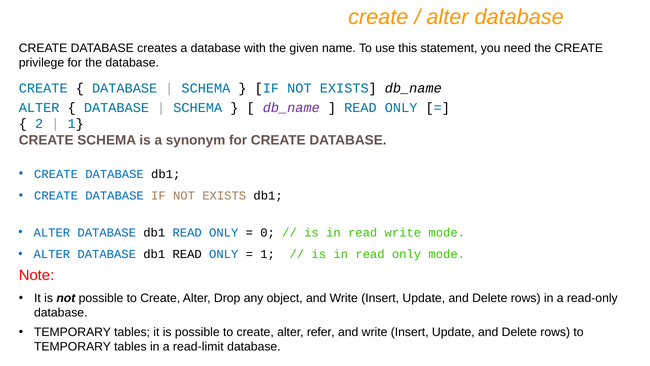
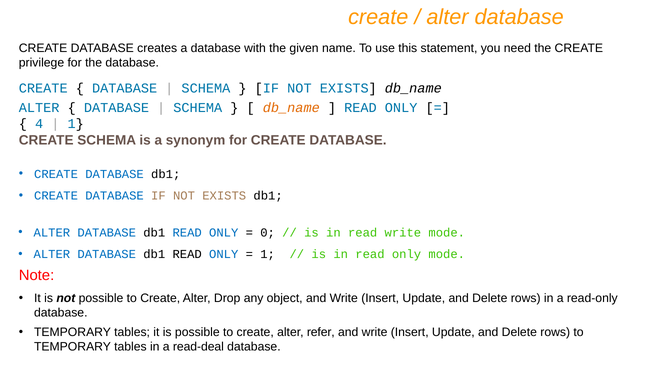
db_name at (291, 107) colour: purple -> orange
2: 2 -> 4
read-limit: read-limit -> read-deal
